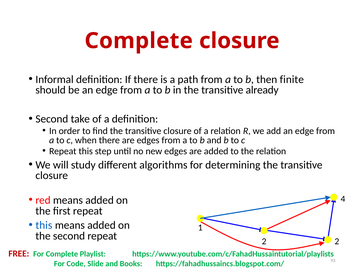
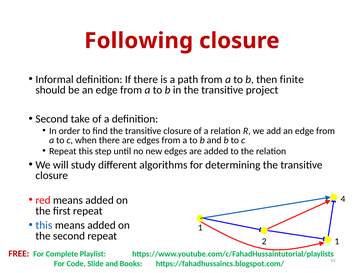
Complete at (139, 41): Complete -> Following
already: already -> project
2 2: 2 -> 1
